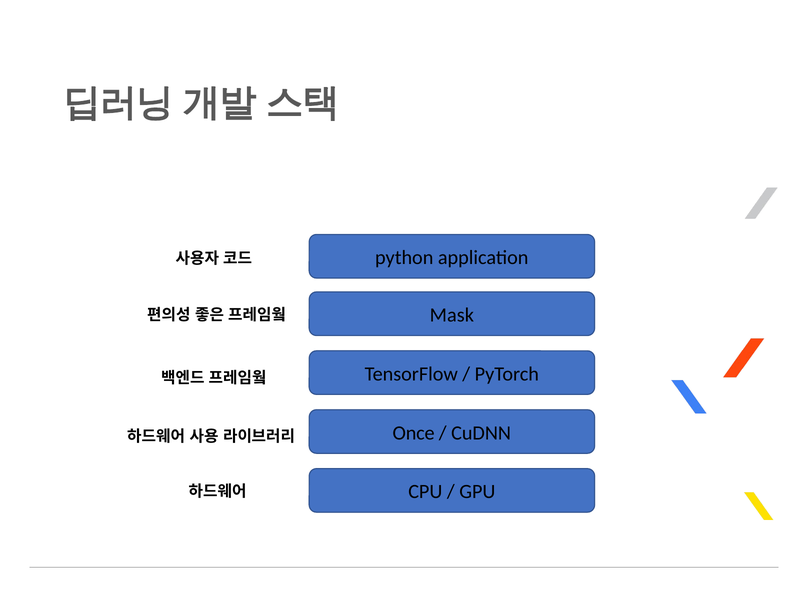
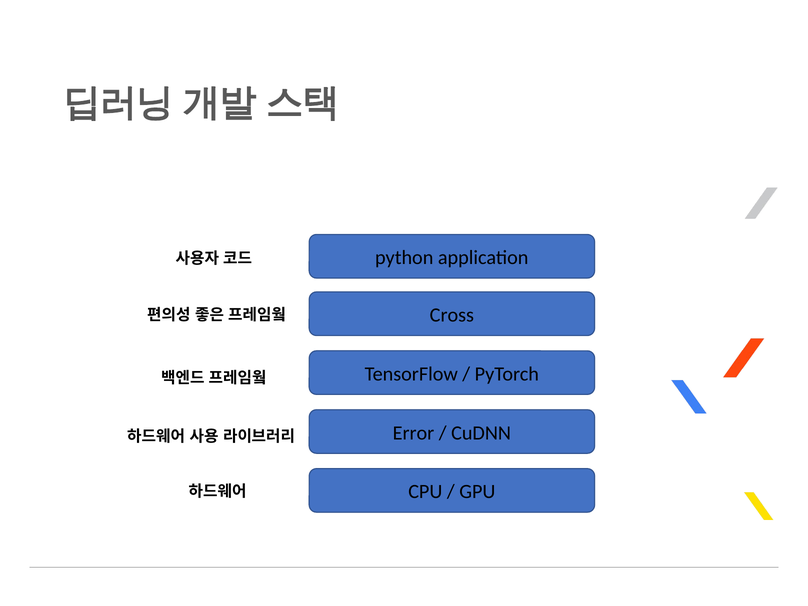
Mask: Mask -> Cross
Once: Once -> Error
